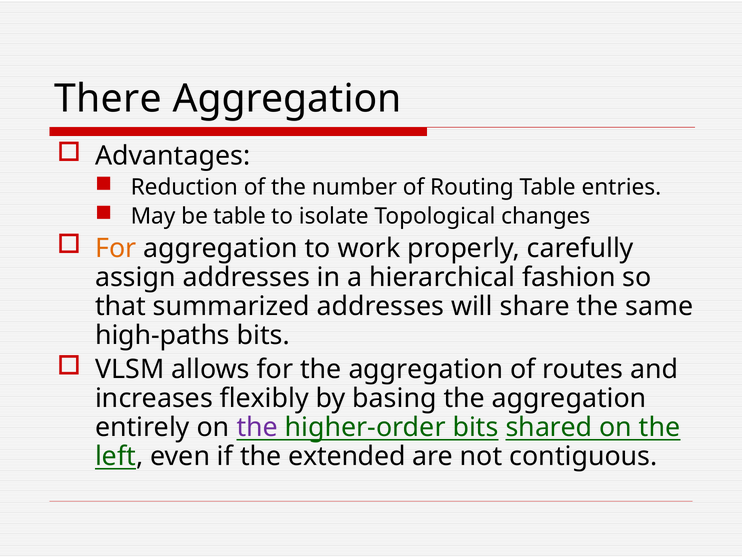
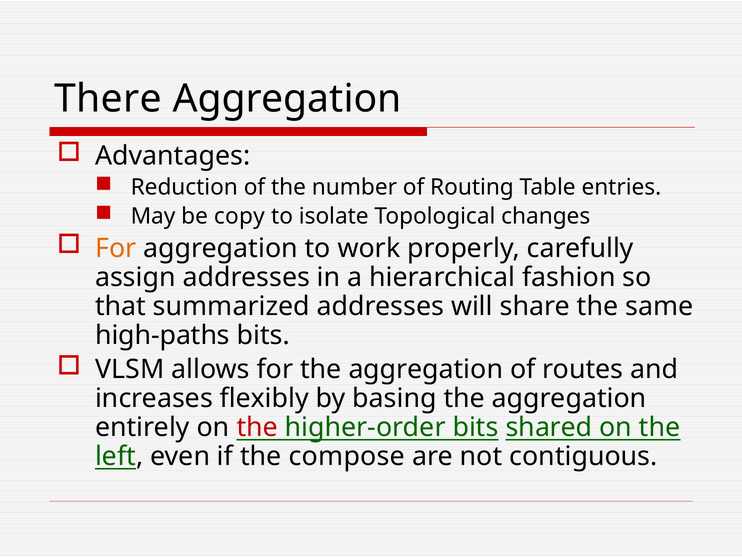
be table: table -> copy
the at (257, 427) colour: purple -> red
extended: extended -> compose
